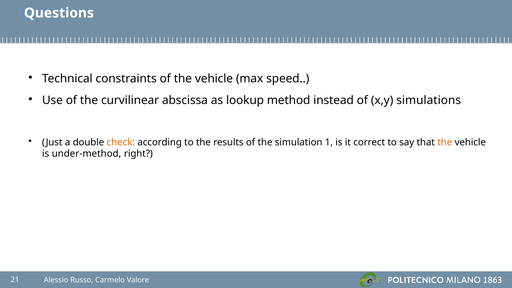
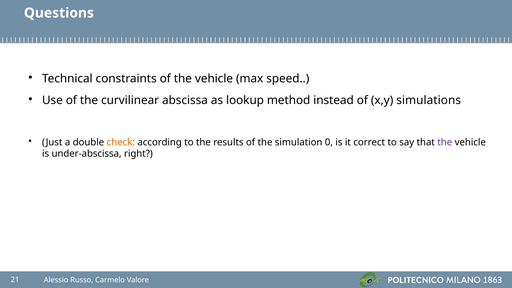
1: 1 -> 0
the at (445, 142) colour: orange -> purple
under-method: under-method -> under-abscissa
